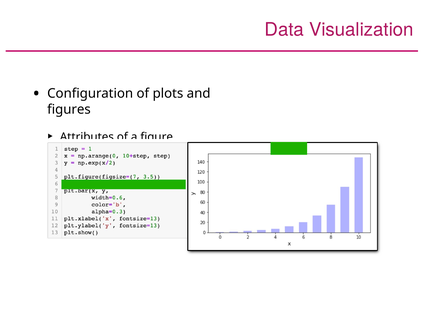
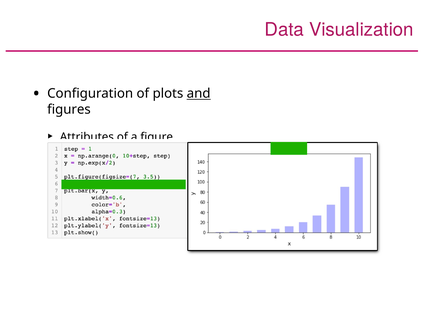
and underline: none -> present
